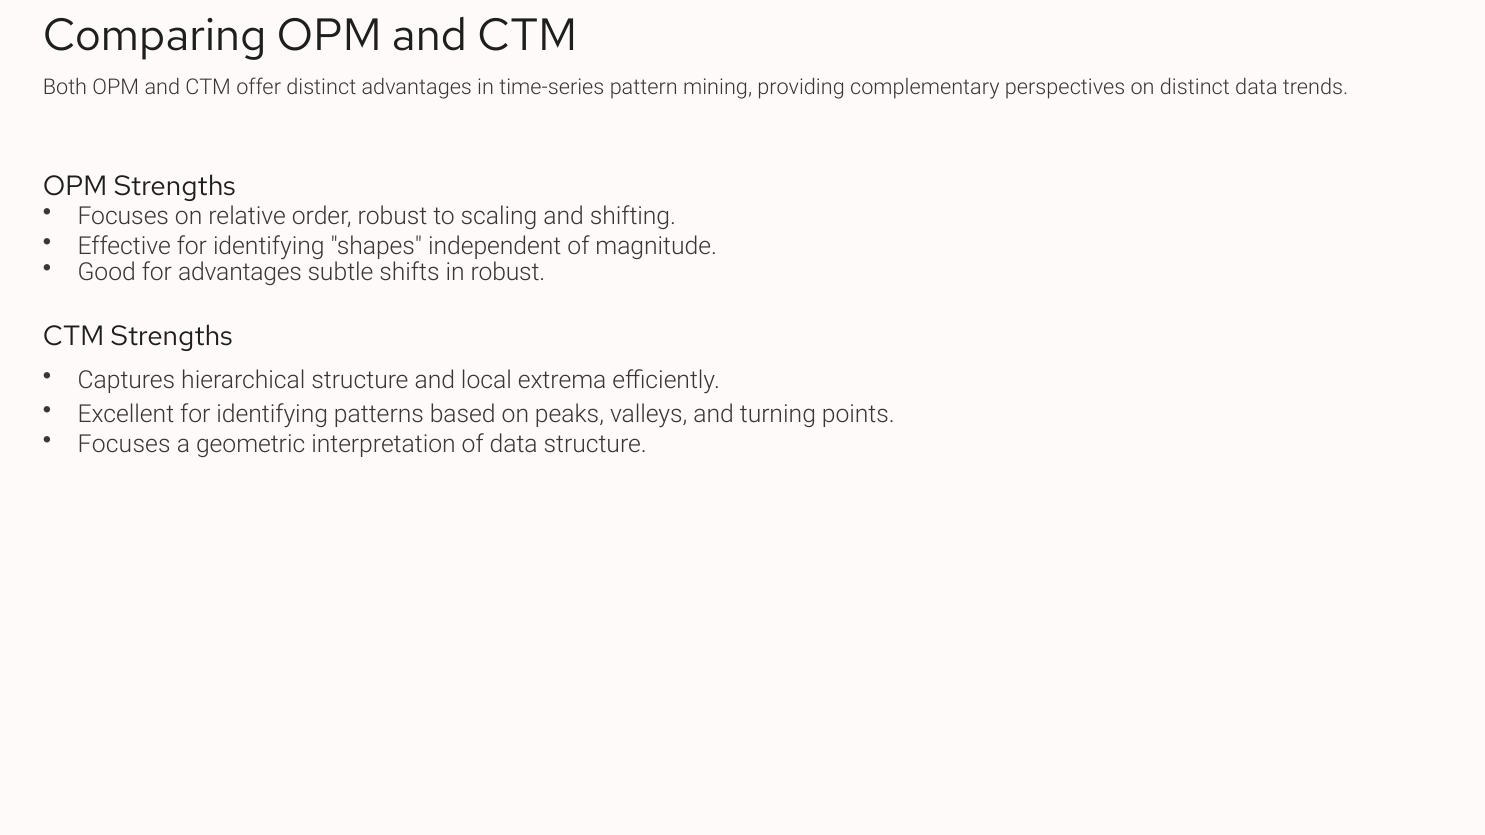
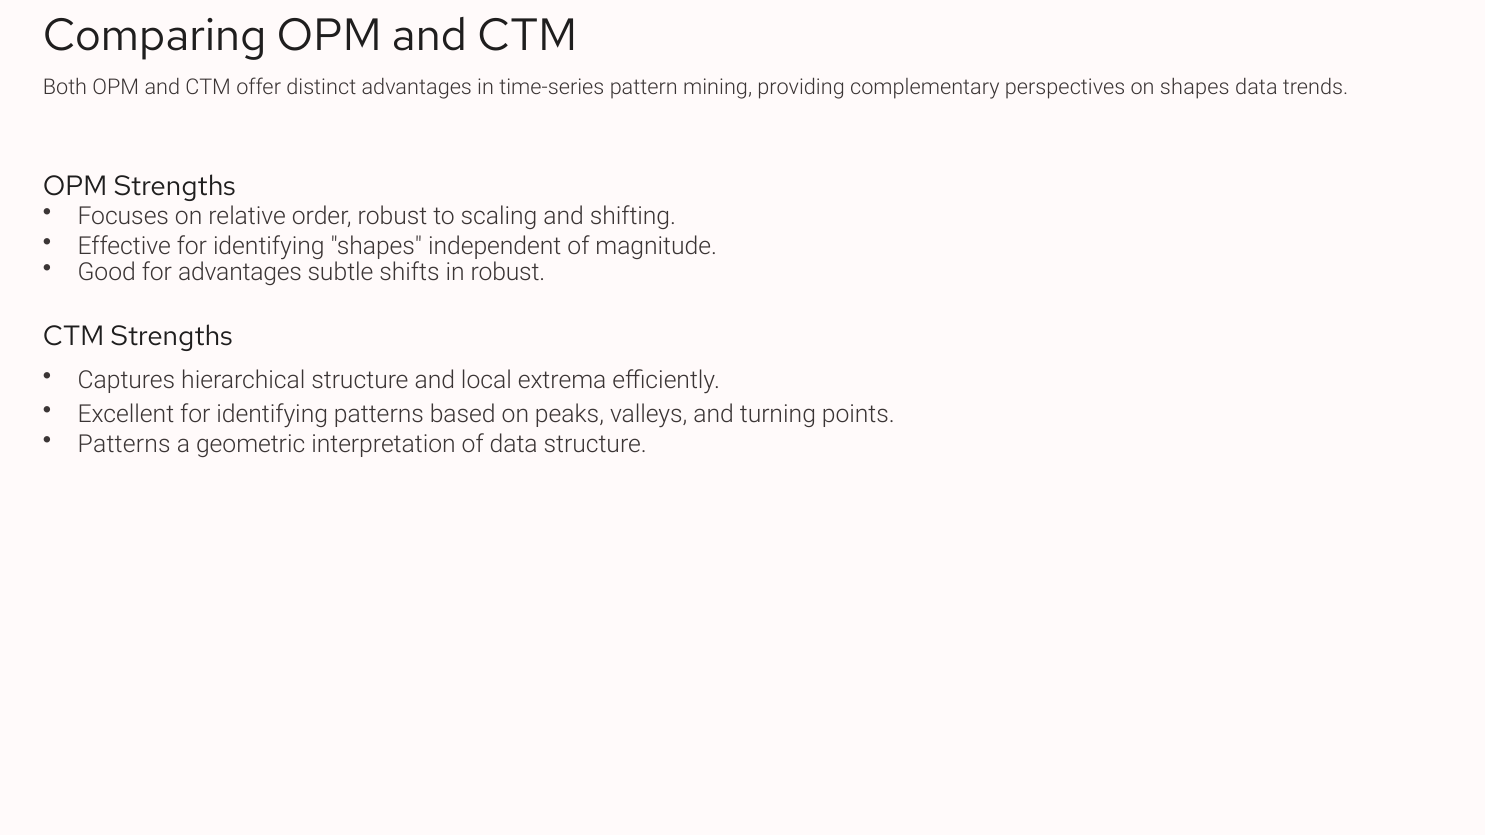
on distinct: distinct -> shapes
Focuses at (124, 445): Focuses -> Patterns
